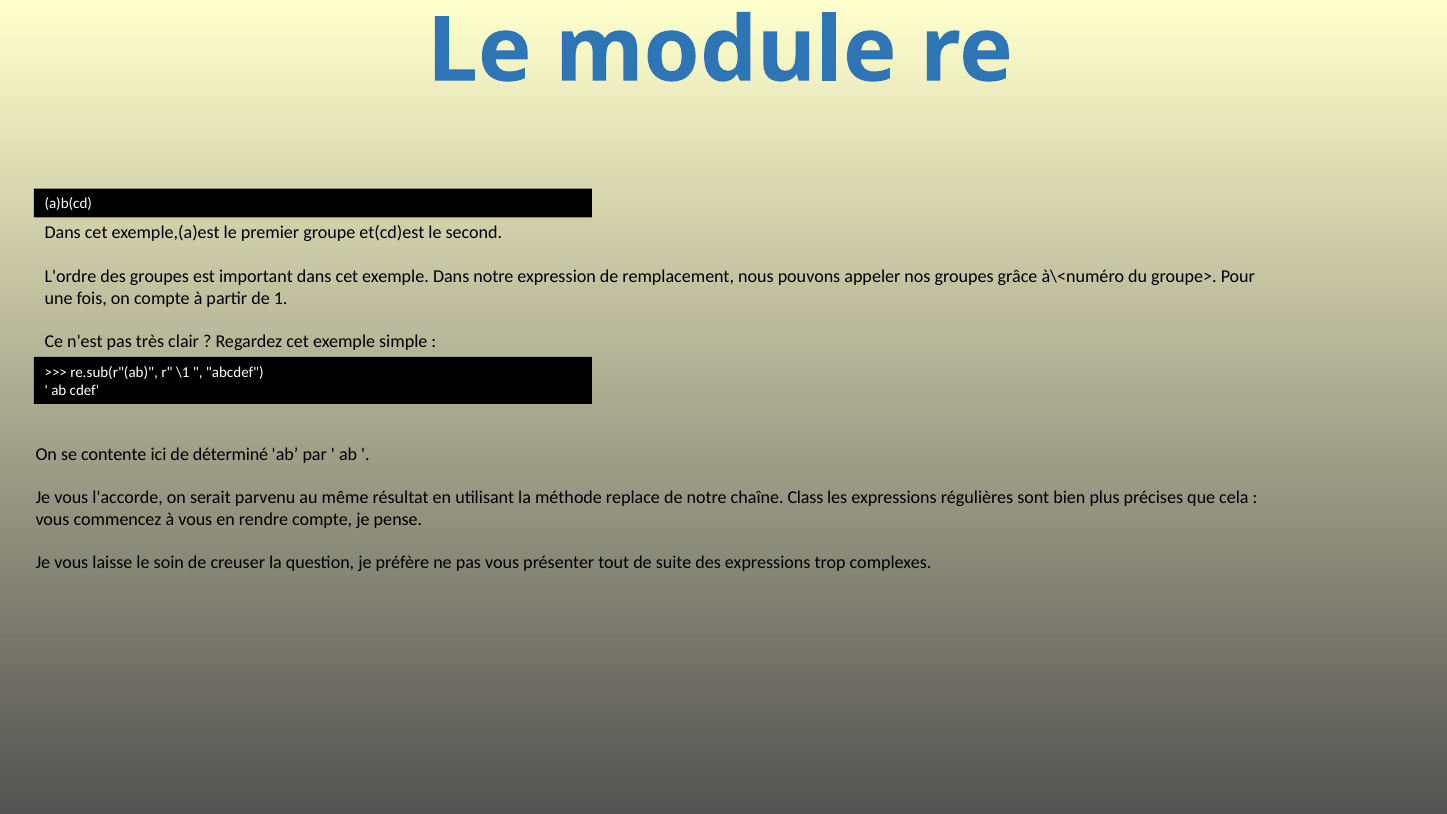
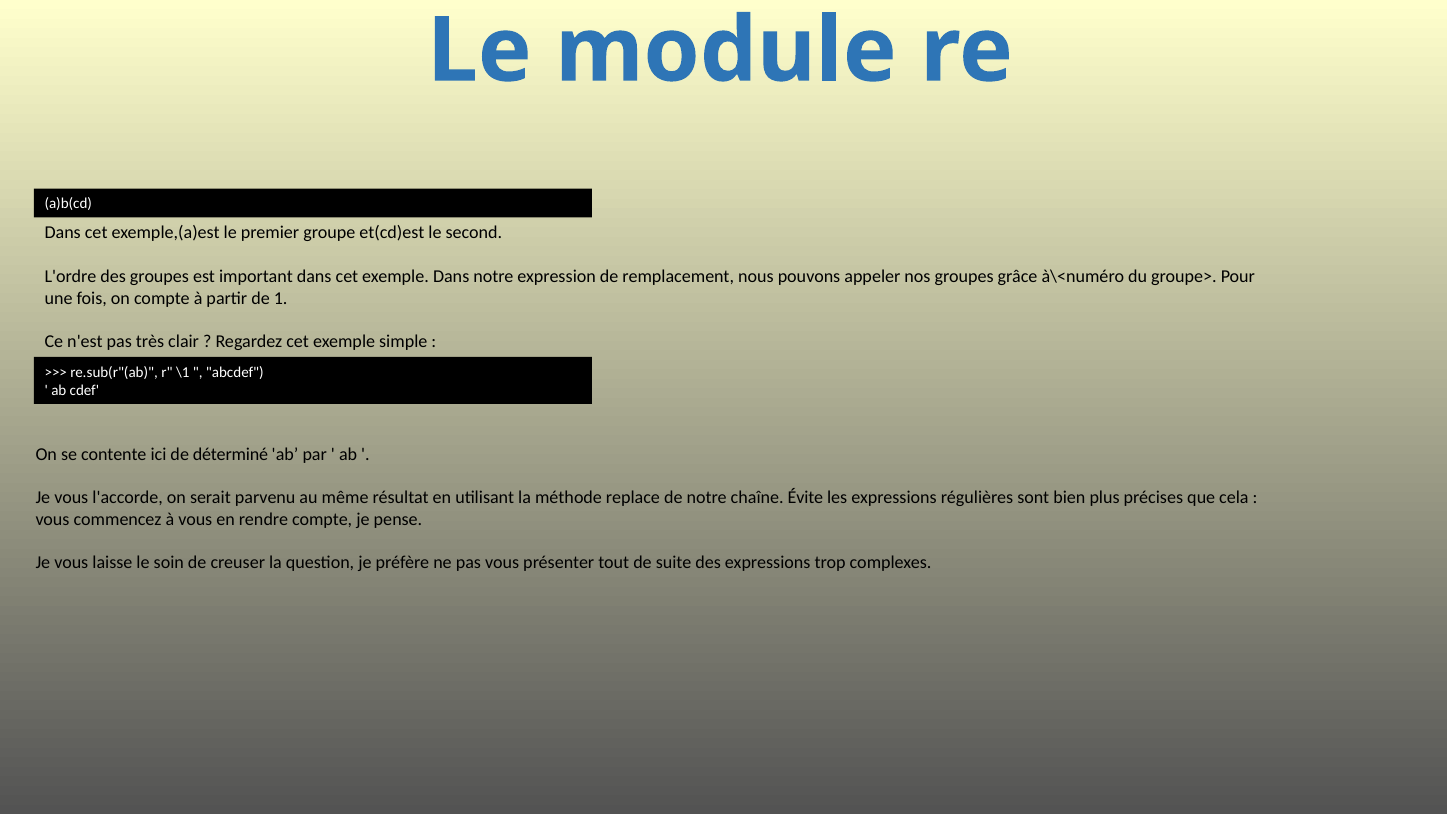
Class: Class -> Évite
